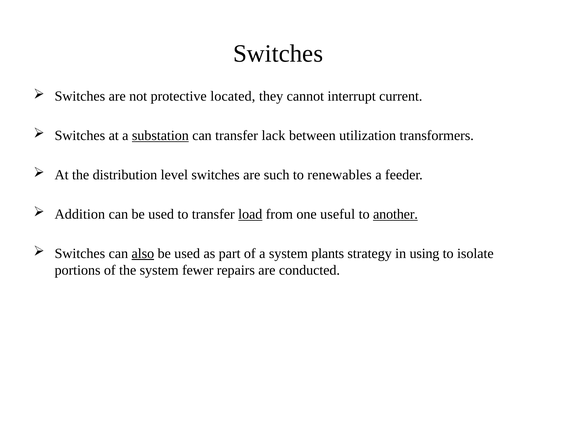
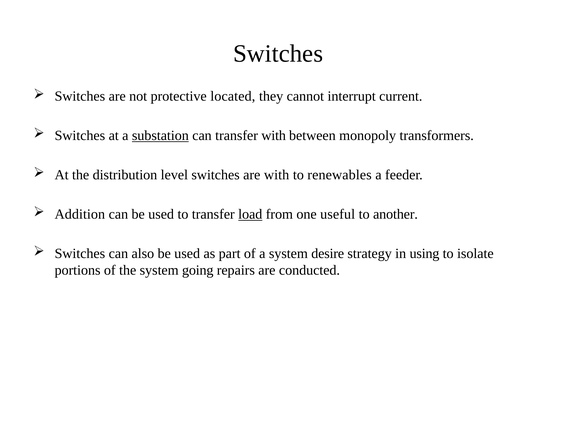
transfer lack: lack -> with
utilization: utilization -> monopoly
are such: such -> with
another underline: present -> none
also underline: present -> none
plants: plants -> desire
fewer: fewer -> going
